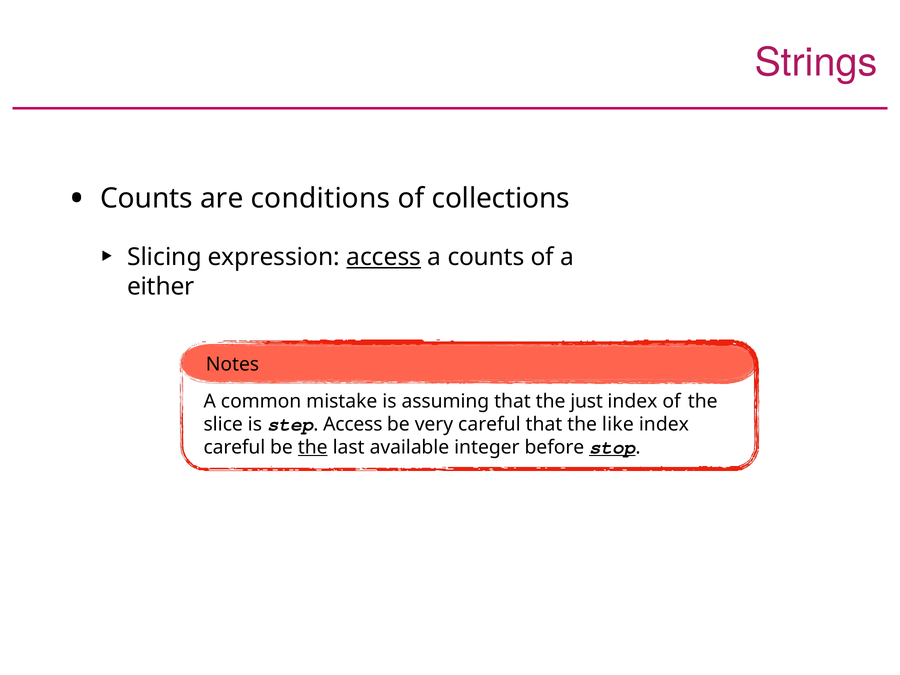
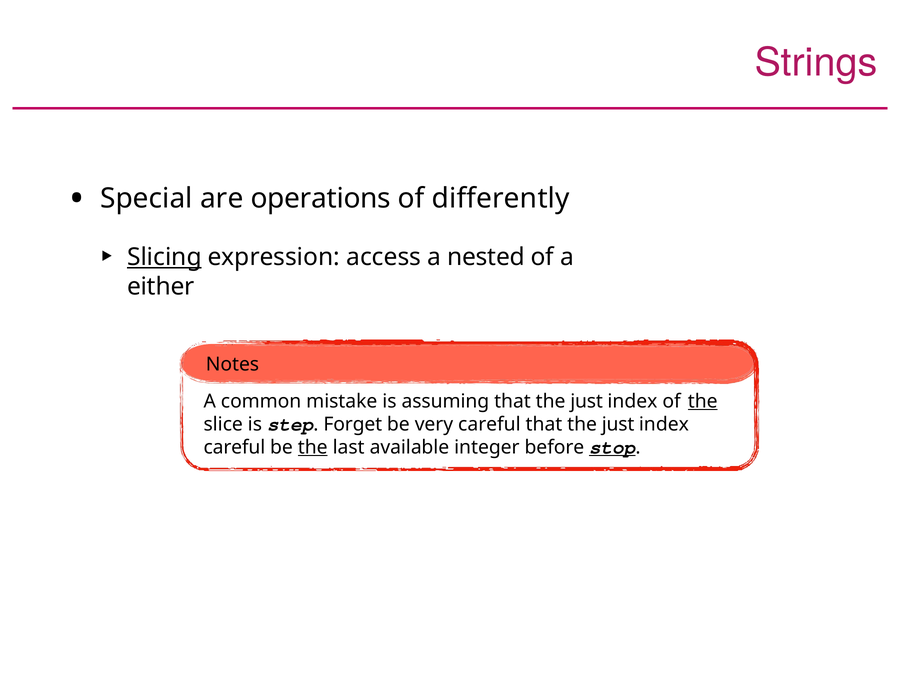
Counts at (147, 199): Counts -> Special
conditions: conditions -> operations
collections: collections -> diﬀerently
Slicing underline: none -> present
access at (384, 257) underline: present -> none
a counts: counts -> nested
the at (703, 401) underline: none -> present
Access at (353, 424): Access -> Forget
careful that the like: like -> just
